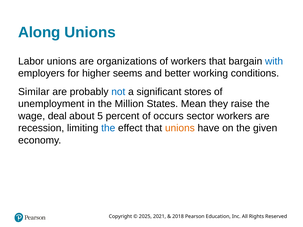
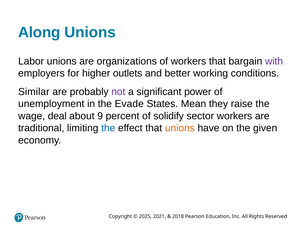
with colour: blue -> purple
seems: seems -> outlets
not colour: blue -> purple
stores: stores -> power
Million: Million -> Evade
5: 5 -> 9
occurs: occurs -> solidify
recession: recession -> traditional
